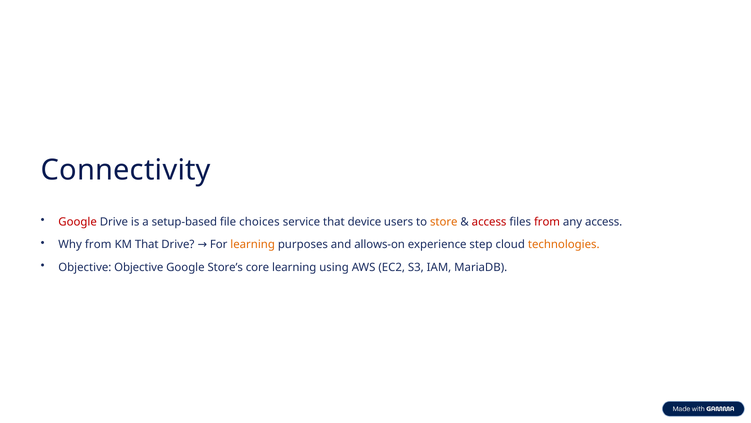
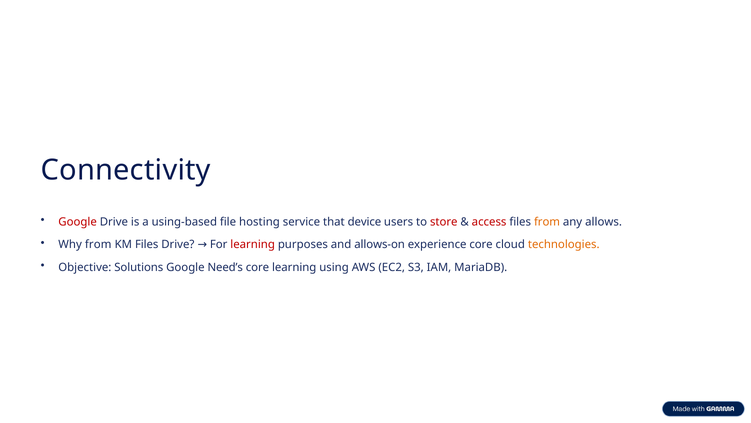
setup-based: setup-based -> using-based
choices: choices -> hosting
store colour: orange -> red
from at (547, 222) colour: red -> orange
any access: access -> allows
KM That: That -> Files
learning at (253, 244) colour: orange -> red
experience step: step -> core
Objective Objective: Objective -> Solutions
Store’s: Store’s -> Need’s
